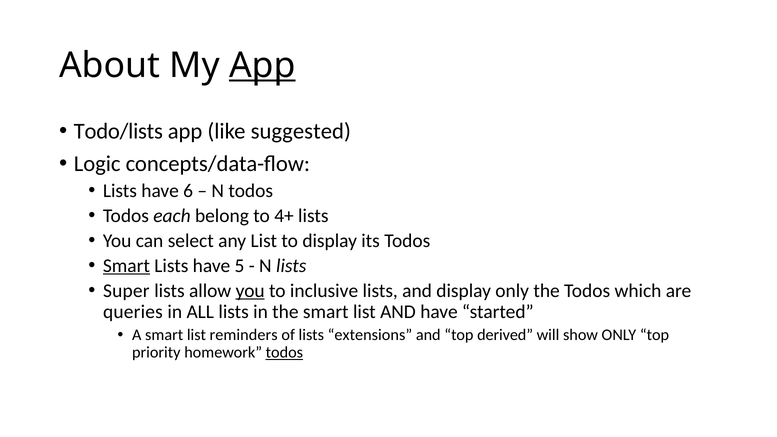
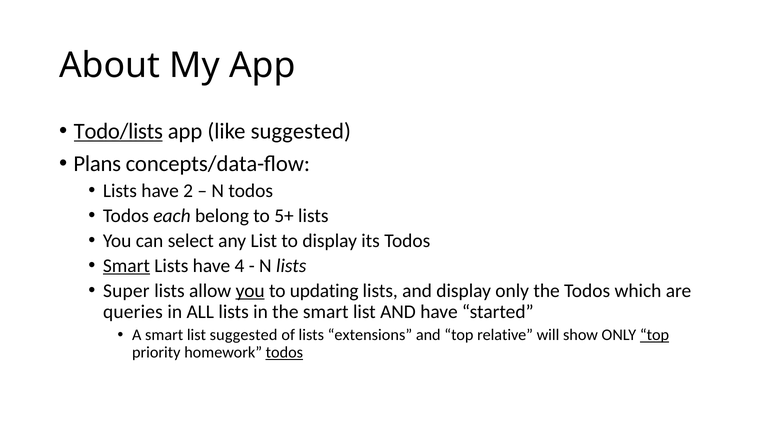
App at (262, 65) underline: present -> none
Todo/lists underline: none -> present
Logic: Logic -> Plans
6: 6 -> 2
4+: 4+ -> 5+
5: 5 -> 4
inclusive: inclusive -> updating
list reminders: reminders -> suggested
derived: derived -> relative
top at (654, 335) underline: none -> present
